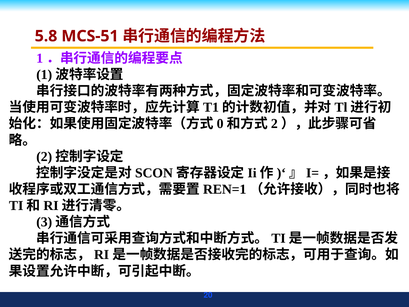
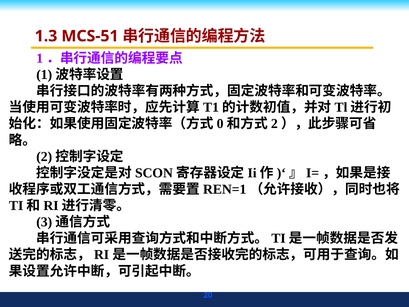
5.8: 5.8 -> 1.3
